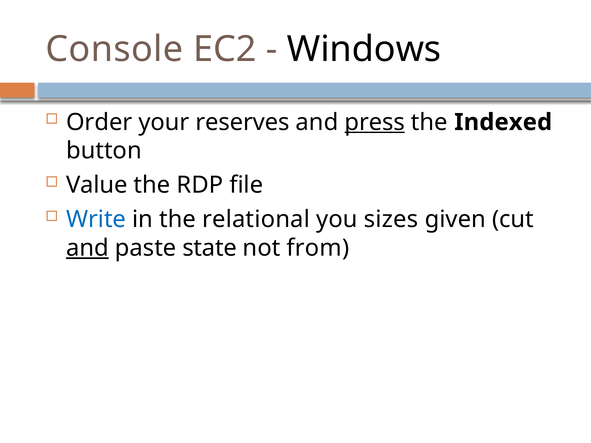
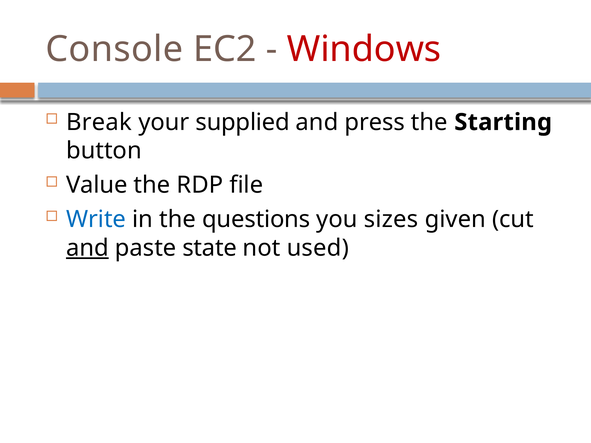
Windows colour: black -> red
Order: Order -> Break
reserves: reserves -> supplied
press underline: present -> none
Indexed: Indexed -> Starting
relational: relational -> questions
from: from -> used
